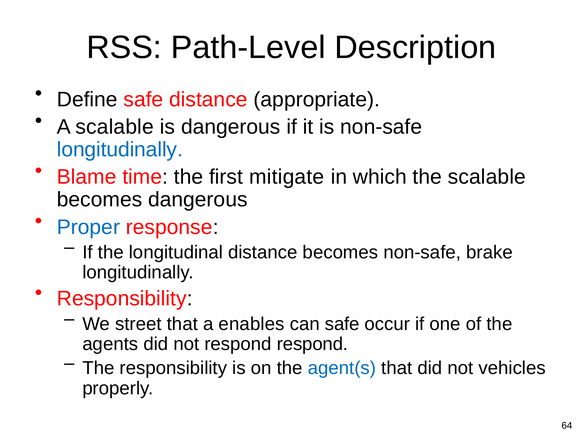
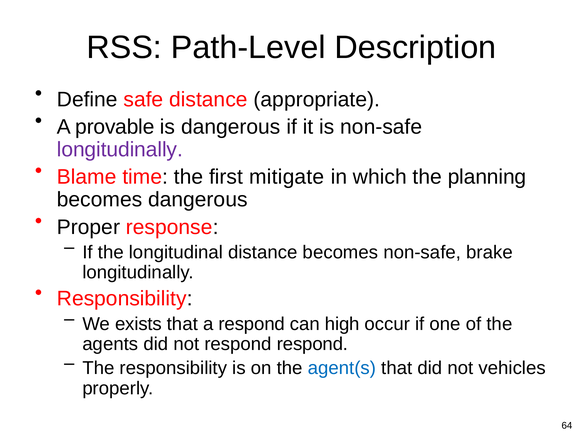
A scalable: scalable -> provable
longitudinally at (120, 150) colour: blue -> purple
the scalable: scalable -> planning
Proper colour: blue -> black
street: street -> exists
a enables: enables -> respond
can safe: safe -> high
